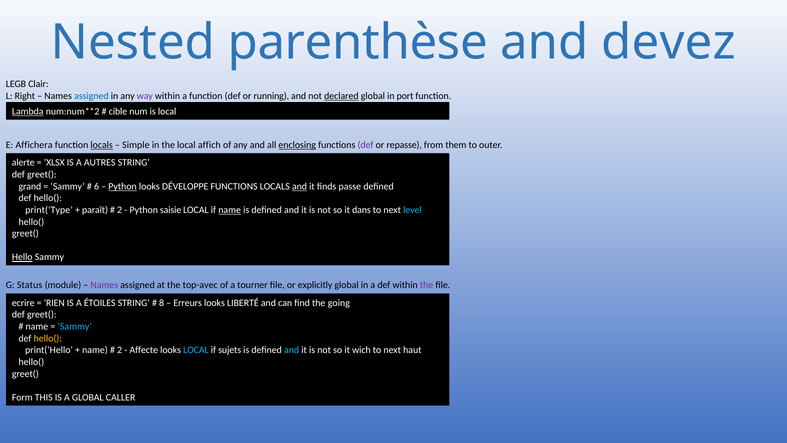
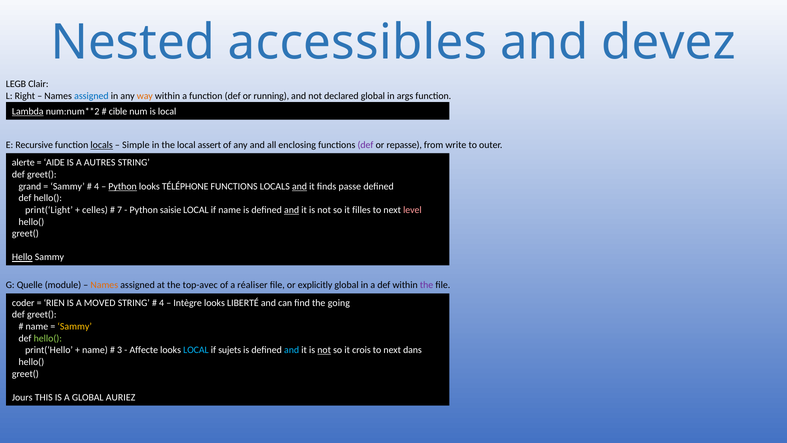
parenthèse: parenthèse -> accessibles
way colour: purple -> orange
declared underline: present -> none
port: port -> args
Affichera: Affichera -> Recursive
affich: affich -> assert
enclosing underline: present -> none
them: them -> write
XLSX: XLSX -> AIDE
6 at (97, 186): 6 -> 4
DÉVELOPPE: DÉVELOPPE -> TÉLÉPHONE
print(‘Type: print(‘Type -> print(‘Light
paraît: paraît -> celles
2 at (120, 210): 2 -> 7
name at (230, 210) underline: present -> none
and at (292, 210) underline: none -> present
dans: dans -> filles
level colour: light blue -> pink
Status: Status -> Quelle
Names at (104, 285) colour: purple -> orange
tourner: tourner -> réaliser
ecrire: ecrire -> coder
ÉTOILES: ÉTOILES -> MOVED
8 at (162, 303): 8 -> 4
Erreurs: Erreurs -> Intègre
Sammy at (75, 326) colour: light blue -> yellow
hello( at (48, 338) colour: yellow -> light green
2 at (120, 350): 2 -> 3
not at (324, 350) underline: none -> present
wich: wich -> crois
haut: haut -> dans
Form: Form -> Jours
CALLER: CALLER -> AURIEZ
